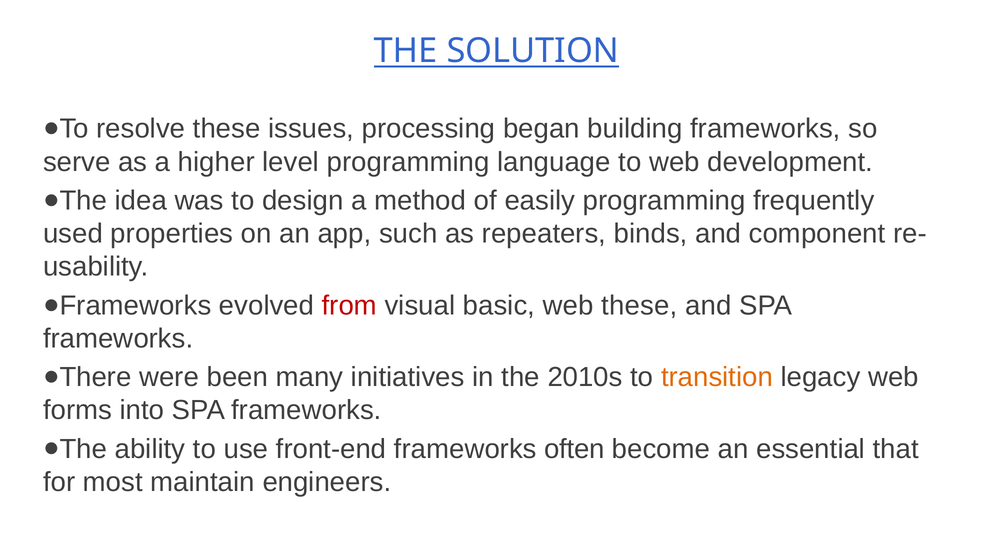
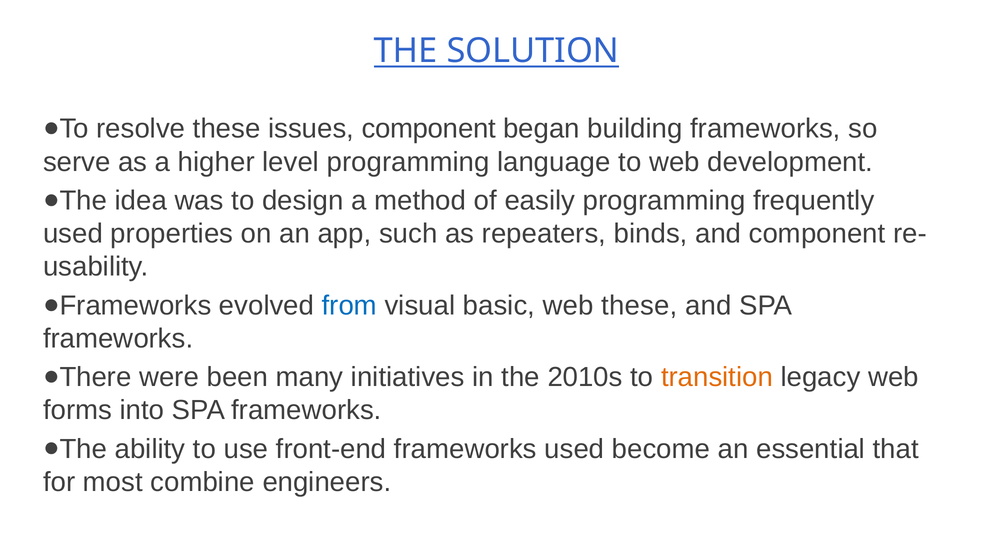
issues processing: processing -> component
from colour: red -> blue
frameworks often: often -> used
maintain: maintain -> combine
